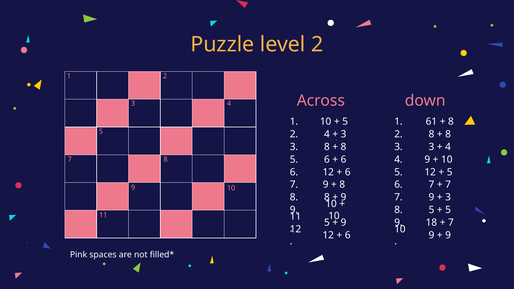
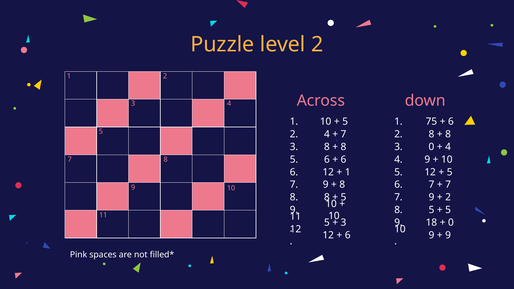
61: 61 -> 75
8 at (451, 122): 8 -> 6
3 at (344, 134): 3 -> 7
3 at (431, 147): 3 -> 0
6 at (348, 172): 6 -> 1
9 at (344, 197): 9 -> 5
3 at (448, 197): 3 -> 2
9 at (344, 223): 9 -> 3
7 at (451, 223): 7 -> 0
